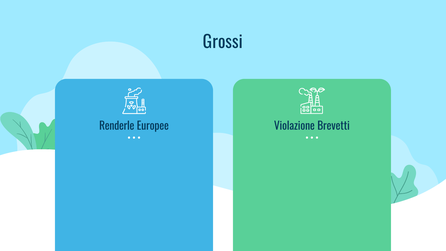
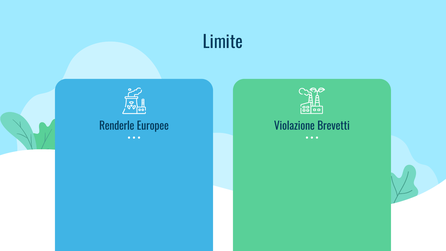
Grossi: Grossi -> Limite
